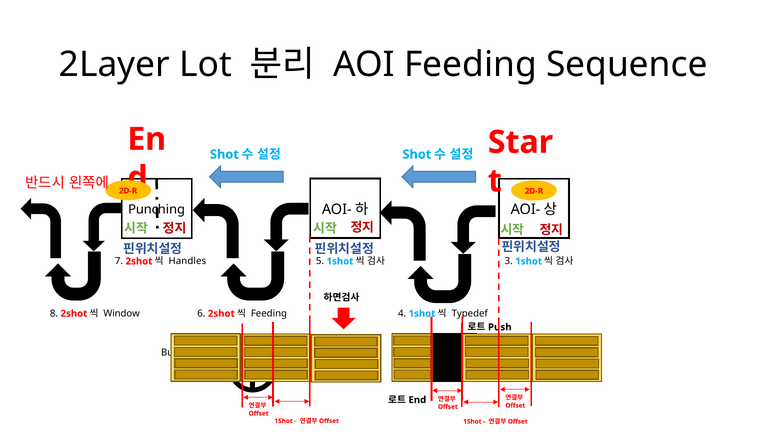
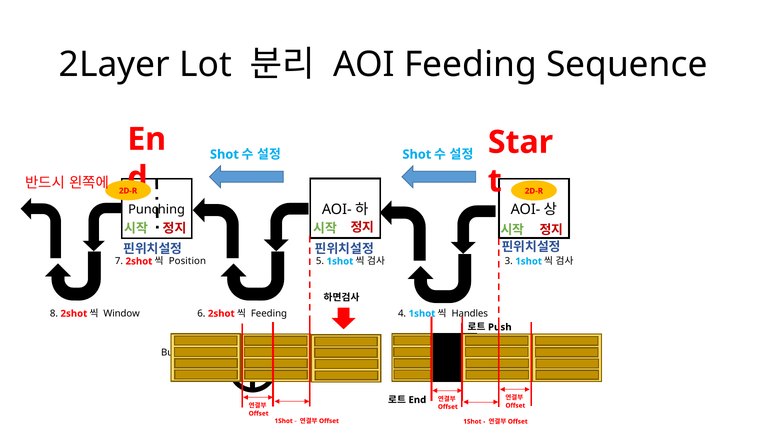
Handles: Handles -> Position
Typedef: Typedef -> Handles
